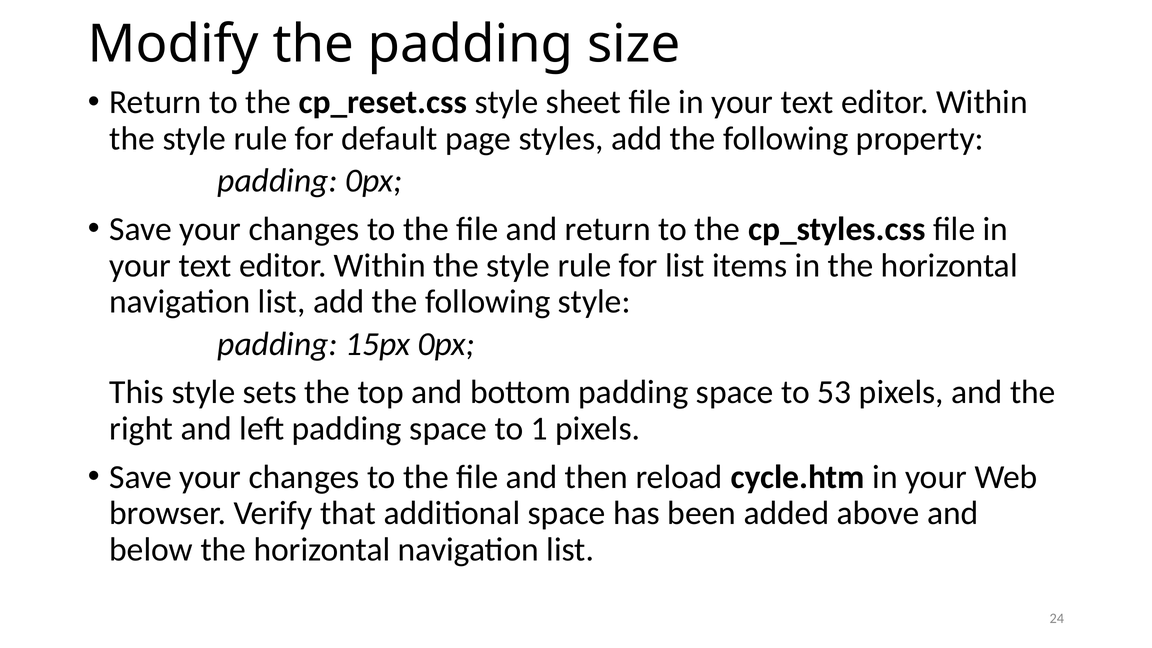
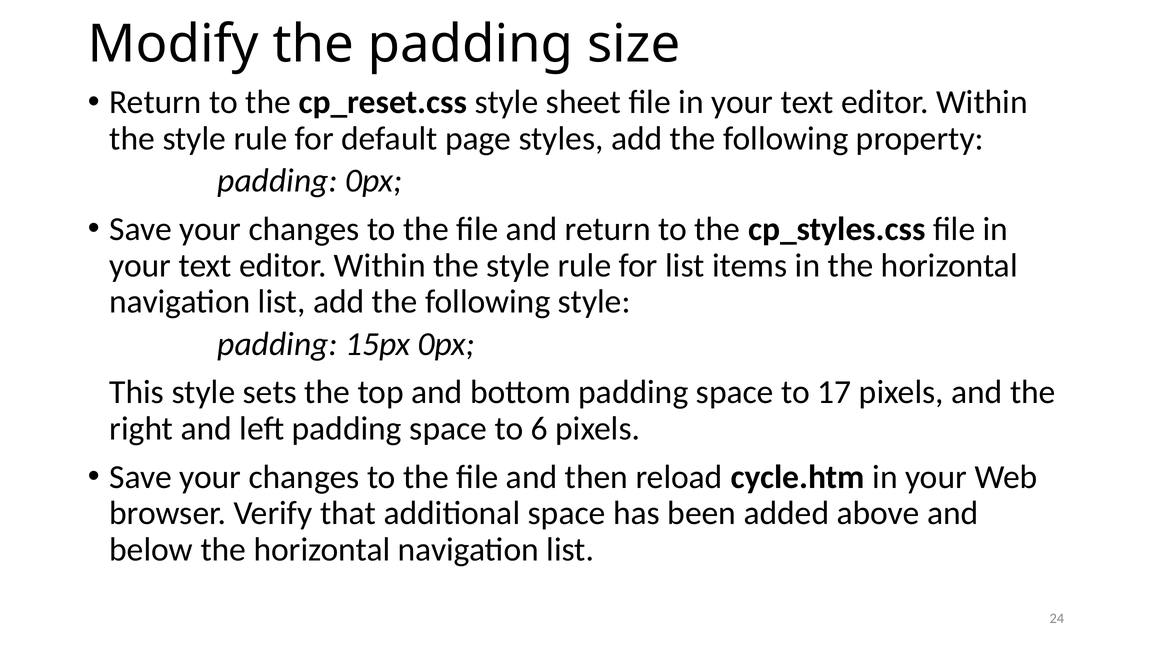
53: 53 -> 17
1: 1 -> 6
